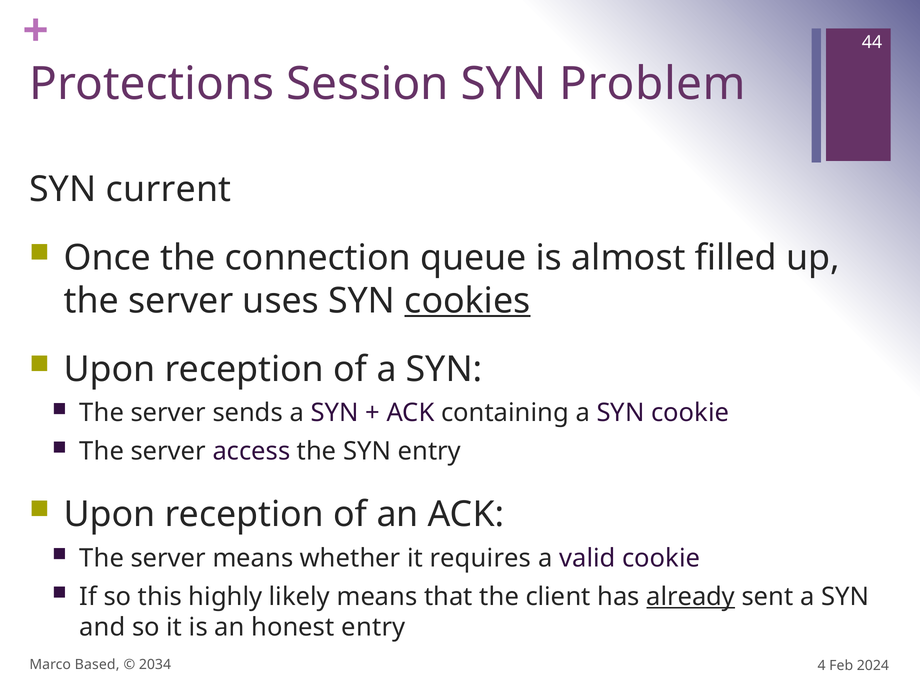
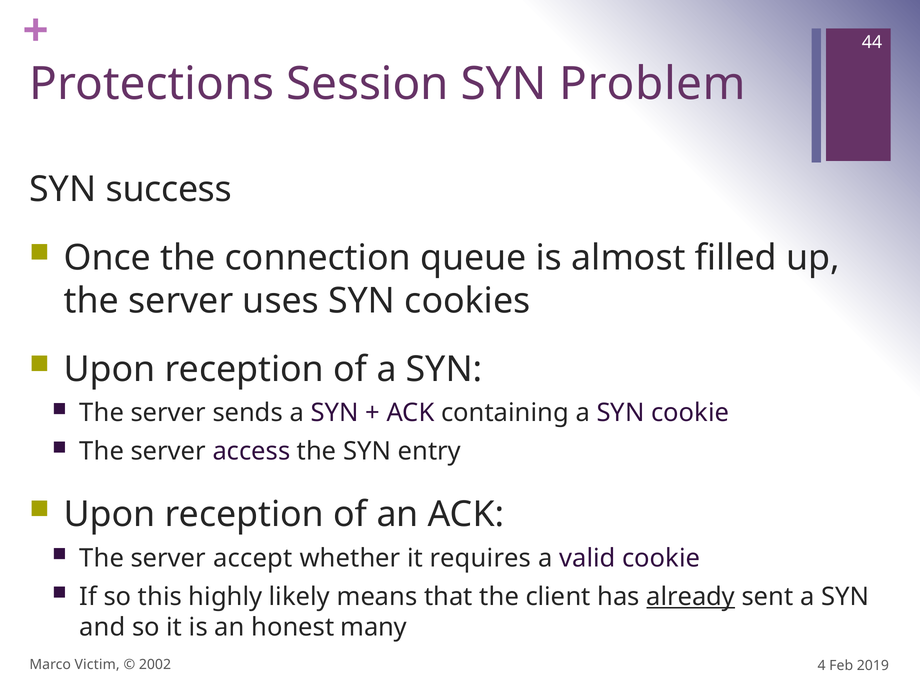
current: current -> success
cookies underline: present -> none
server means: means -> accept
honest entry: entry -> many
Based: Based -> Victim
2034: 2034 -> 2002
2024: 2024 -> 2019
